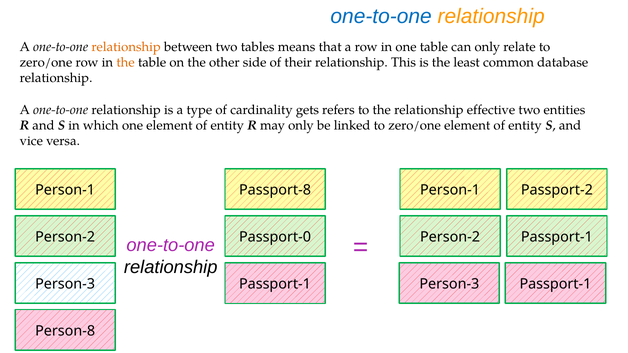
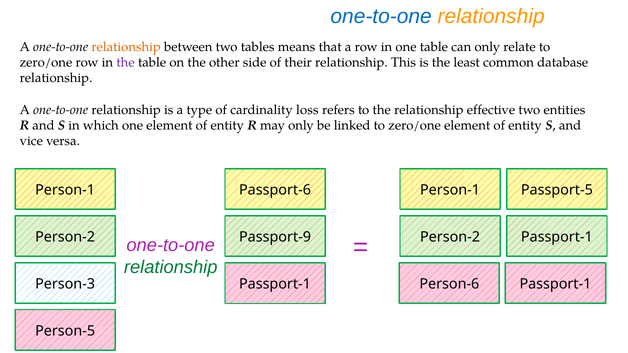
the at (126, 62) colour: orange -> purple
gets: gets -> loss
Passport-8: Passport-8 -> Passport-6
Passport-2: Passport-2 -> Passport-5
Passport-0: Passport-0 -> Passport-9
relationship at (171, 267) colour: black -> green
Person-3 Passport-1 Person-3: Person-3 -> Person-6
Person-8: Person-8 -> Person-5
